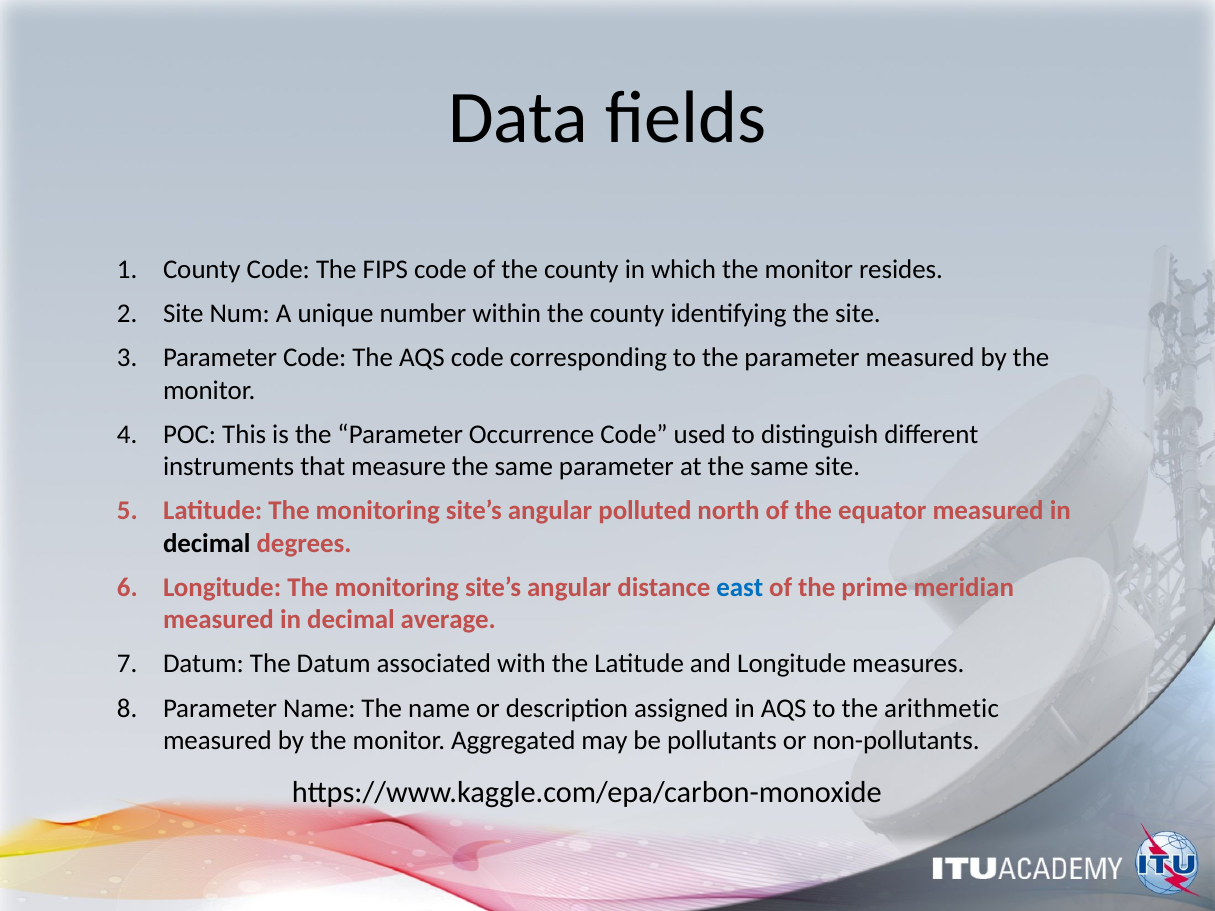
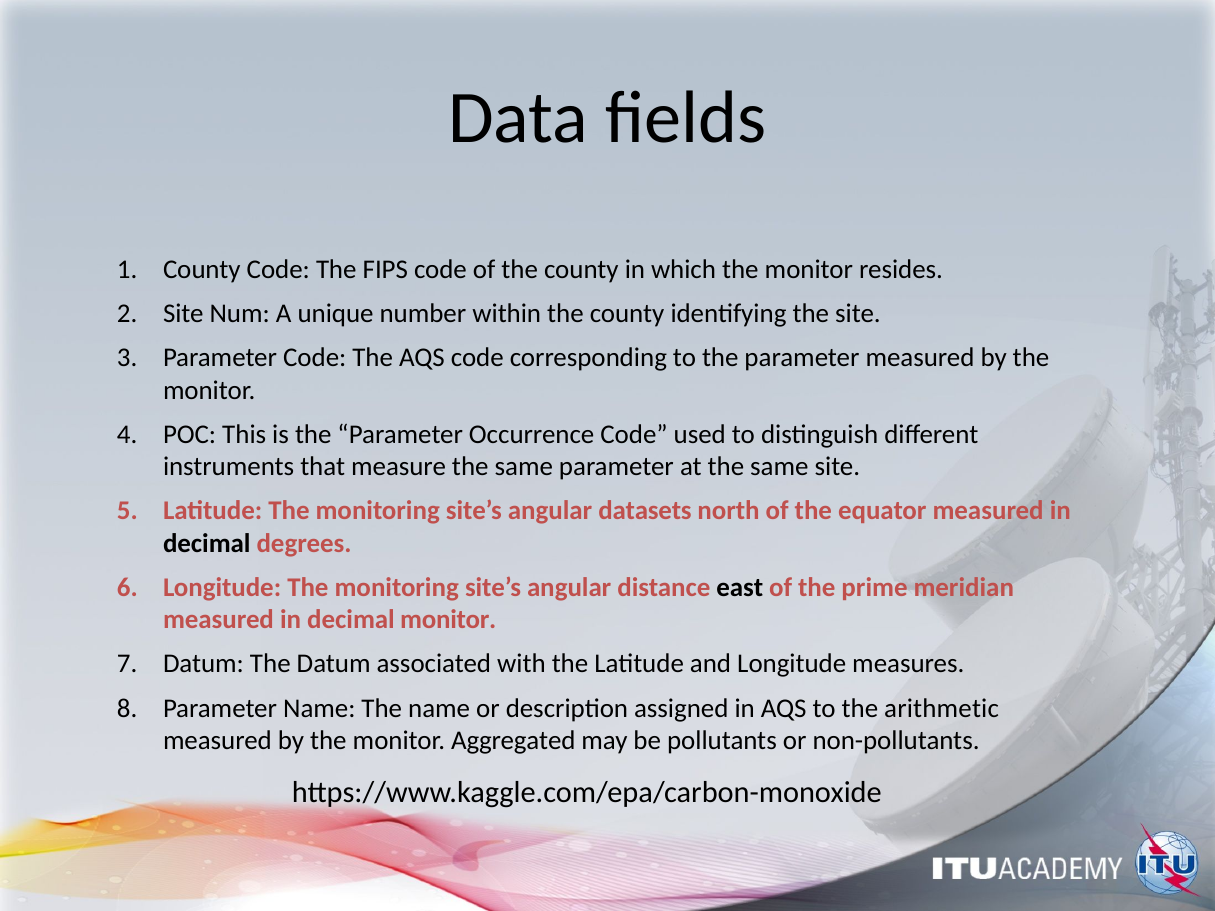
polluted: polluted -> datasets
east colour: blue -> black
decimal average: average -> monitor
